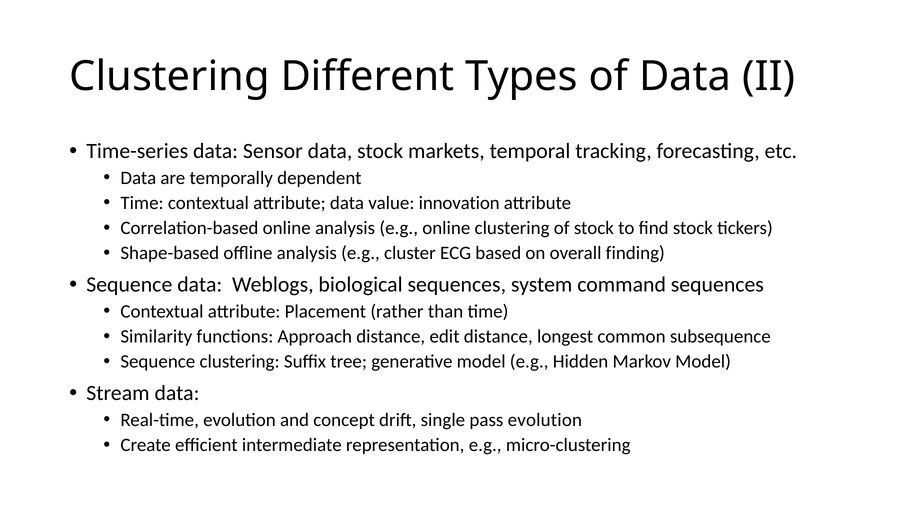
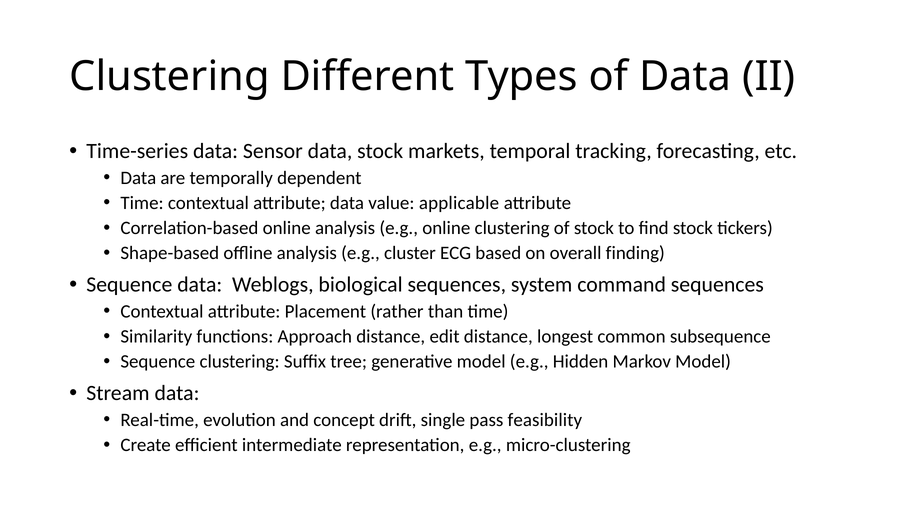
innovation: innovation -> applicable
pass evolution: evolution -> feasibility
